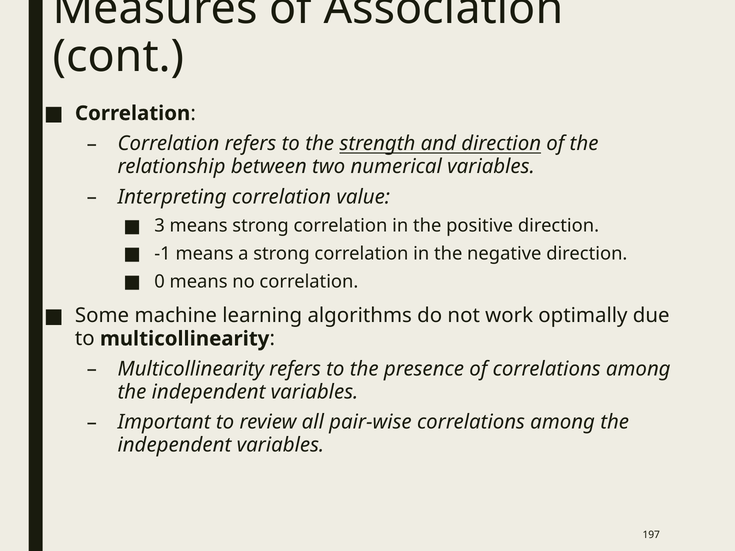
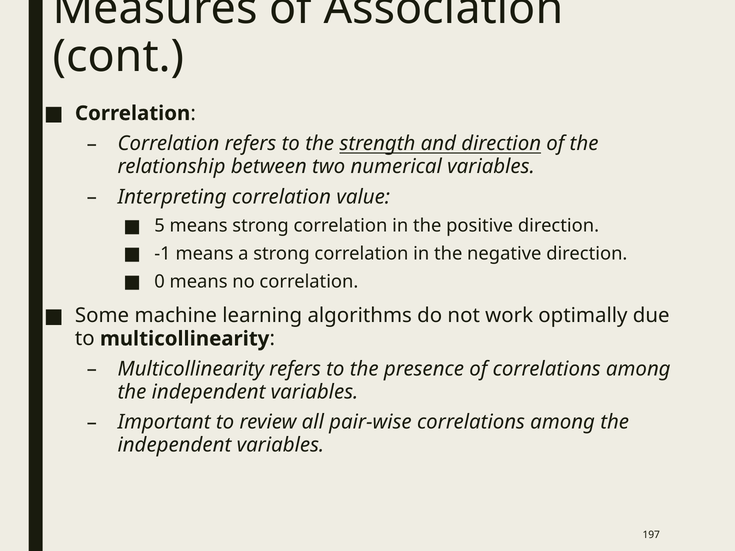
3: 3 -> 5
